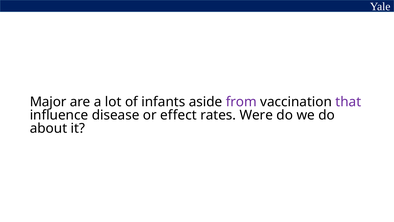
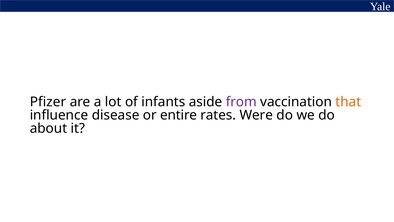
Major: Major -> Pfizer
that colour: purple -> orange
effect: effect -> entire
